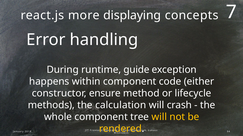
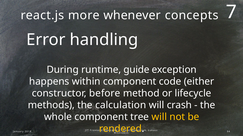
displaying: displaying -> whenever
ensure: ensure -> before
